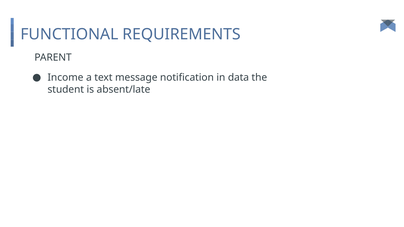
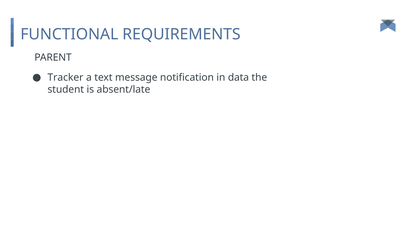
Income: Income -> Tracker
